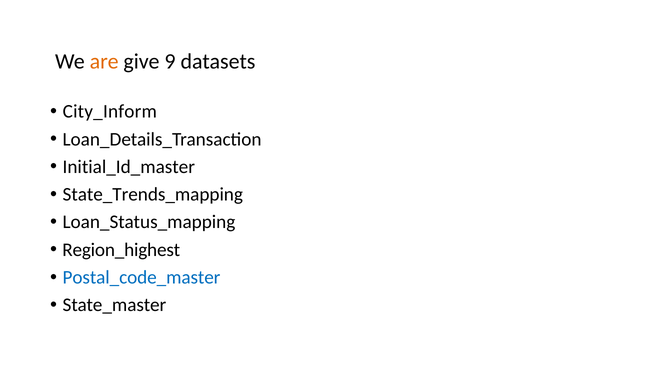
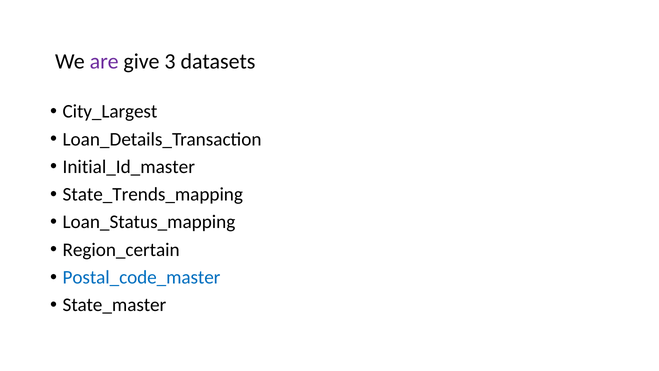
are colour: orange -> purple
9: 9 -> 3
City_Inform: City_Inform -> City_Largest
Region_highest: Region_highest -> Region_certain
